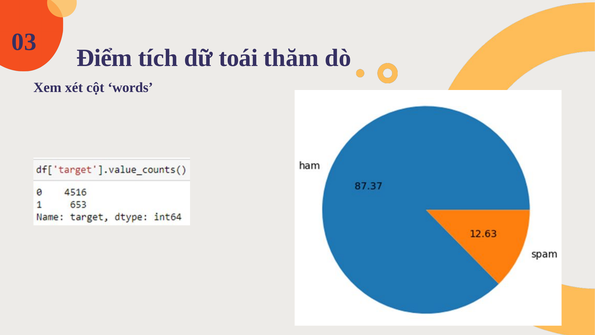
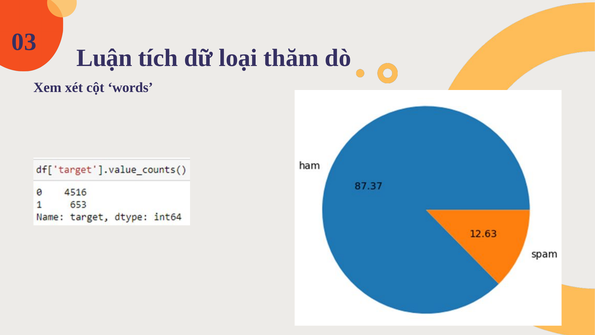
Điểm: Điểm -> Luận
toái: toái -> loại
